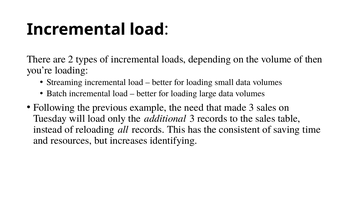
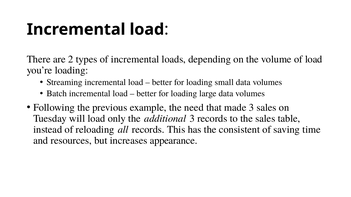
of then: then -> load
identifying: identifying -> appearance
